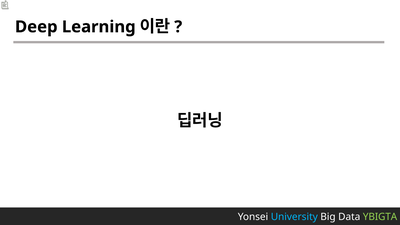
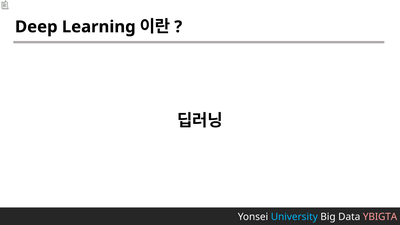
YBIGTA colour: light green -> pink
